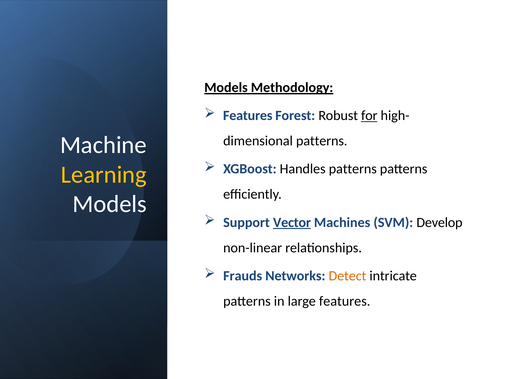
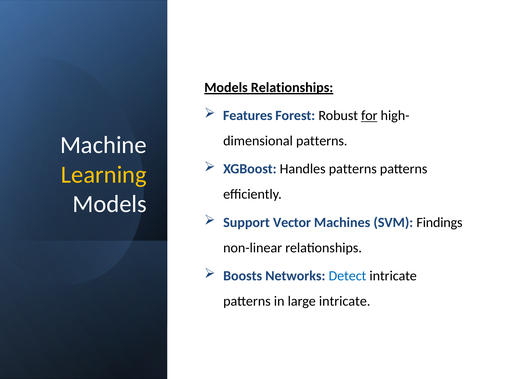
Models Methodology: Methodology -> Relationships
Vector underline: present -> none
Develop: Develop -> Findings
Frauds: Frauds -> Boosts
Detect colour: orange -> blue
large features: features -> intricate
